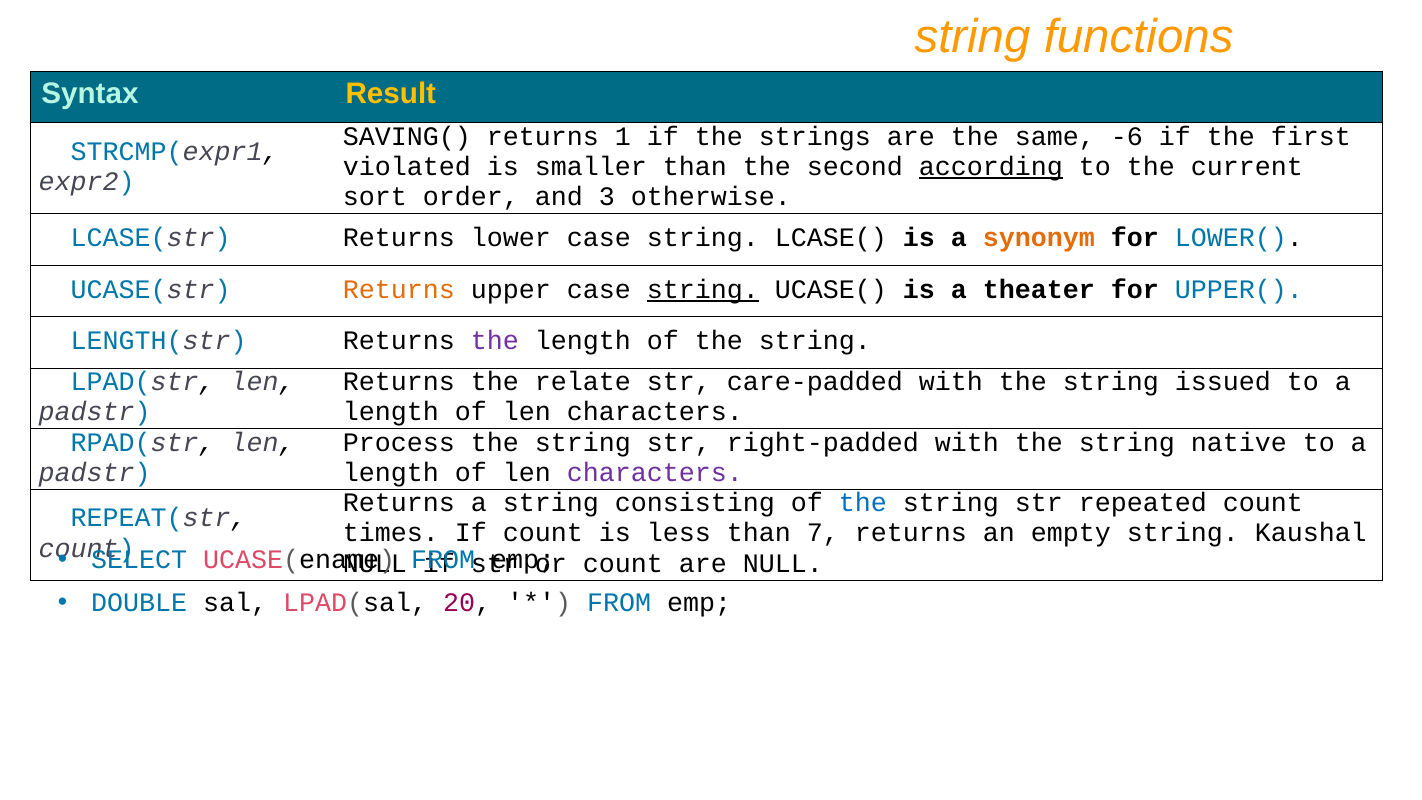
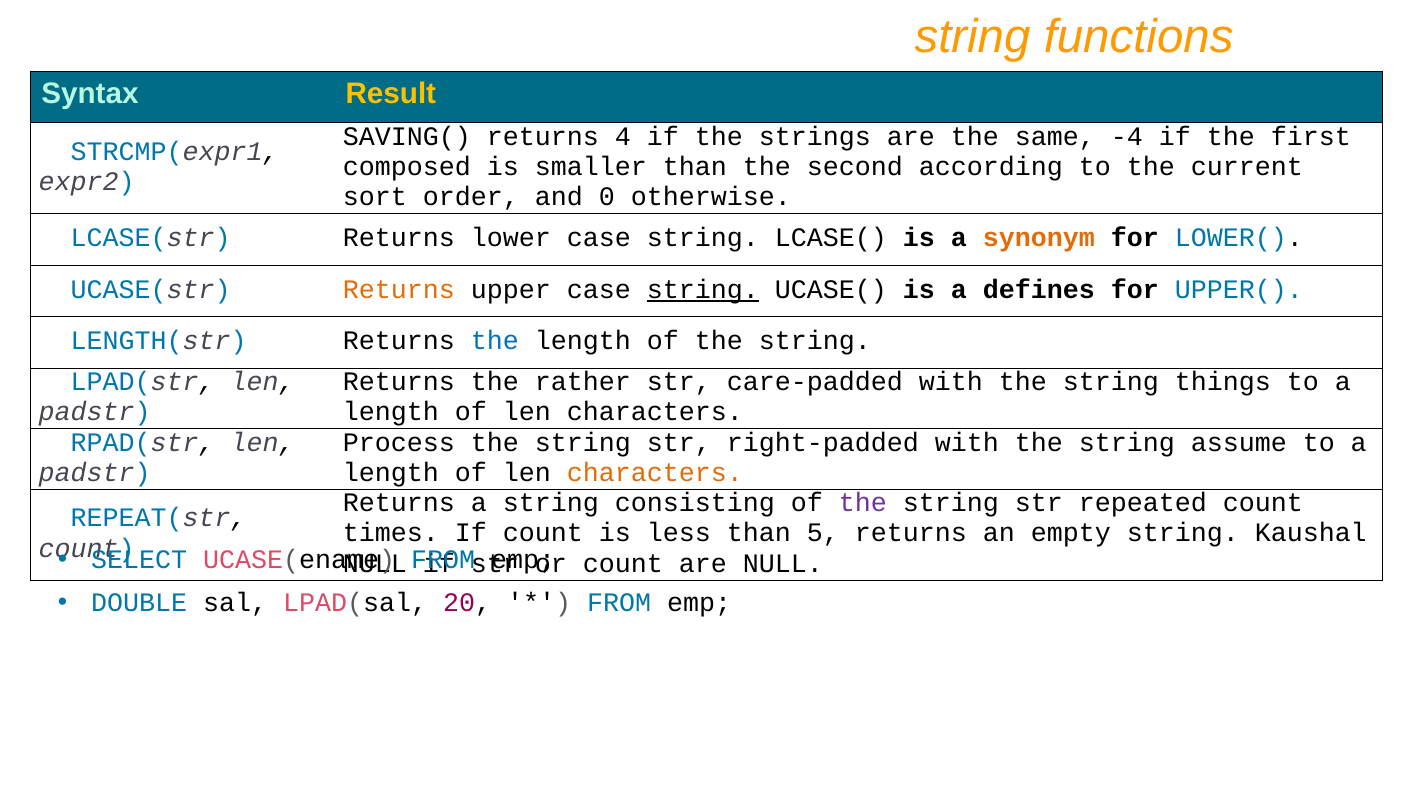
1: 1 -> 4
-6: -6 -> -4
violated: violated -> composed
according underline: present -> none
3: 3 -> 0
theater: theater -> defines
the at (495, 341) colour: purple -> blue
relate: relate -> rather
issued: issued -> things
native: native -> assume
characters at (655, 473) colour: purple -> orange
the at (863, 503) colour: blue -> purple
7: 7 -> 5
